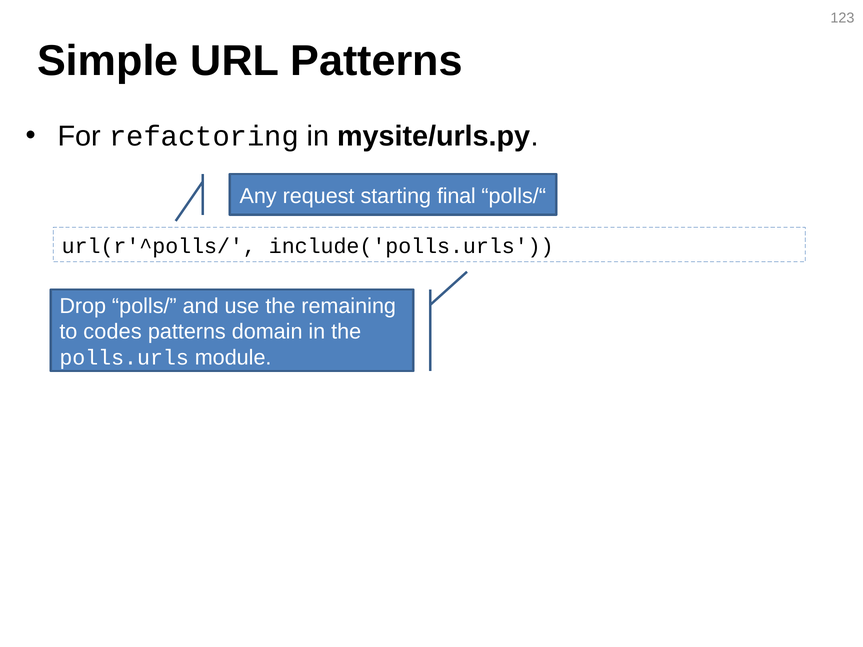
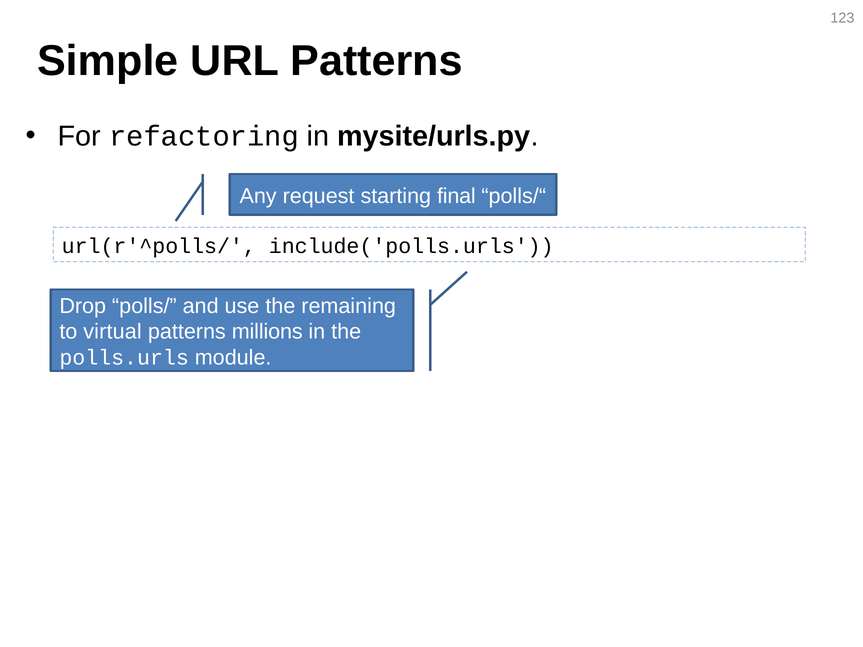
codes: codes -> virtual
domain: domain -> millions
